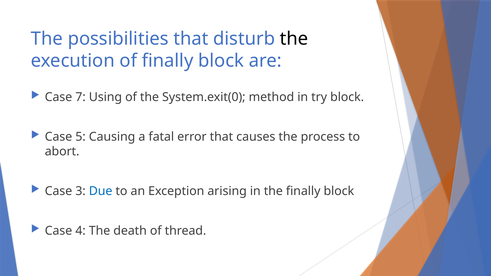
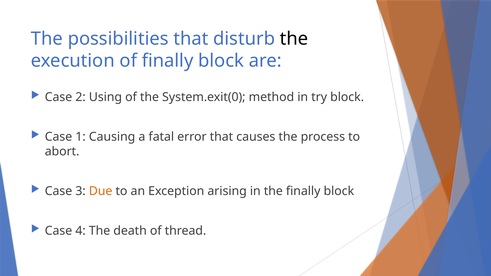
7: 7 -> 2
5: 5 -> 1
Due colour: blue -> orange
